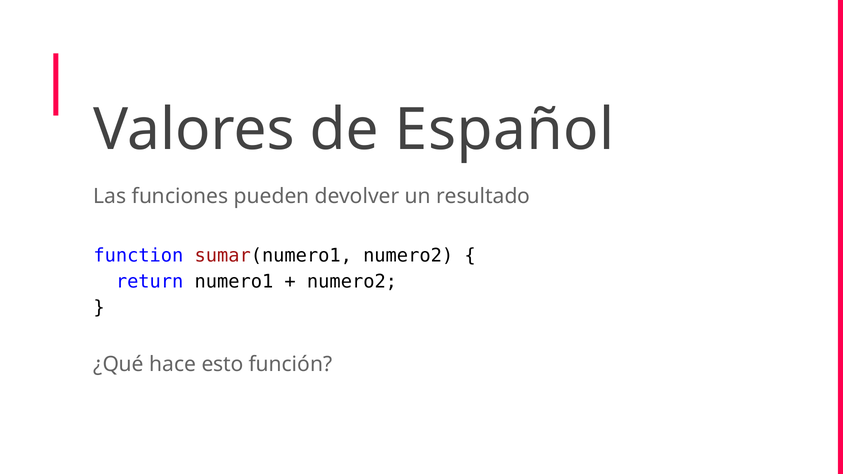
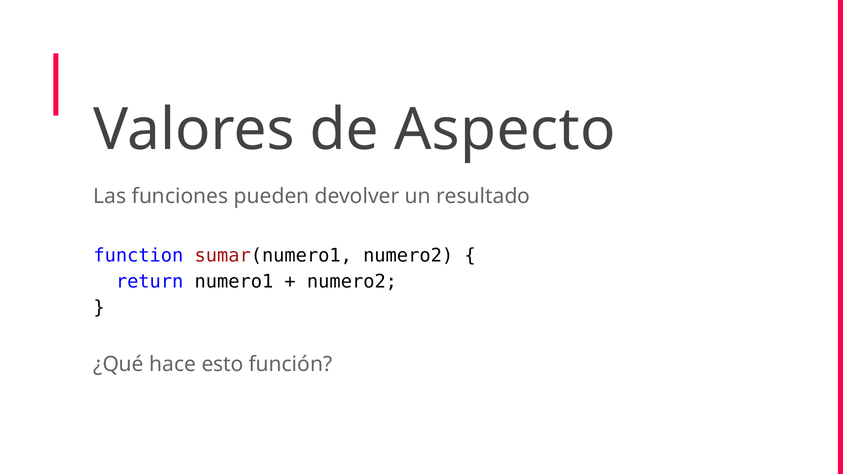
Español: Español -> Aspecto
